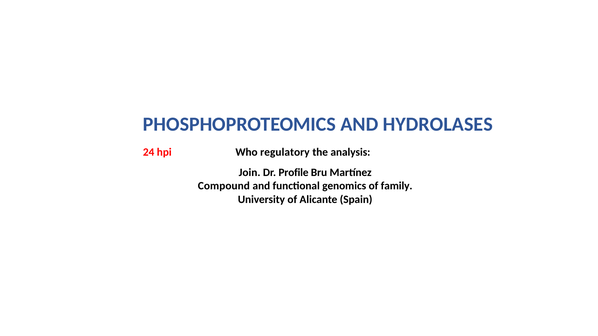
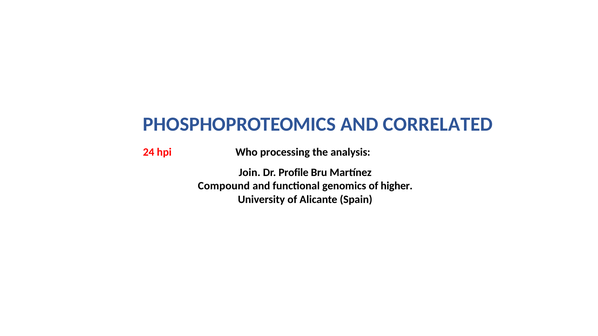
HYDROLASES: HYDROLASES -> CORRELATED
regulatory: regulatory -> processing
family: family -> higher
